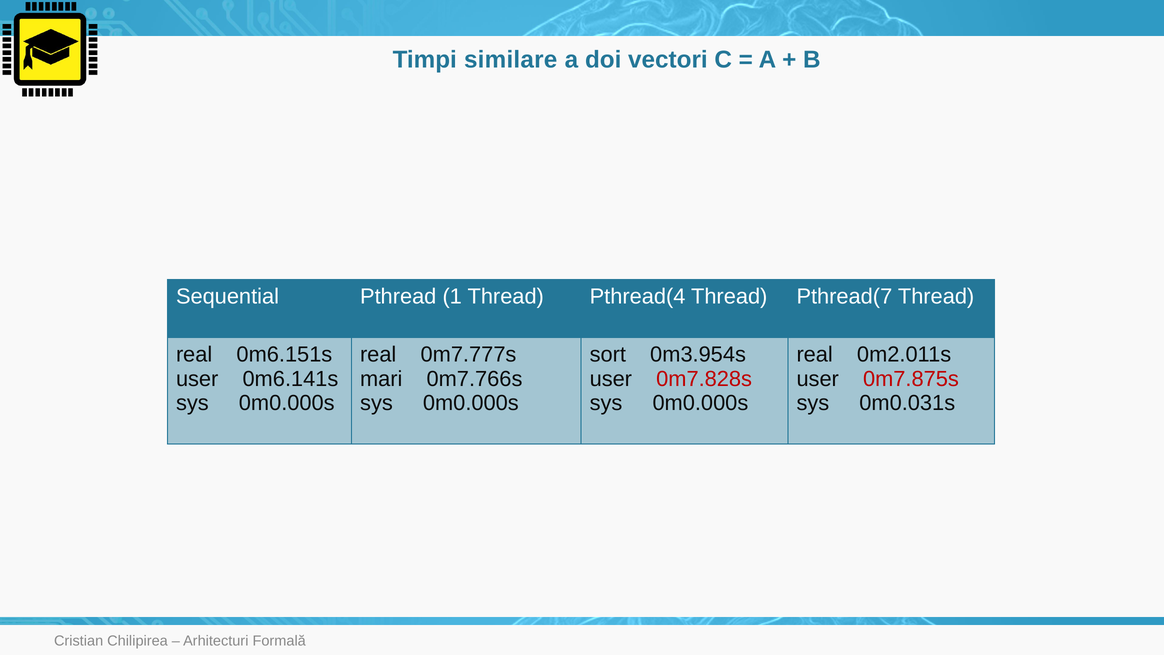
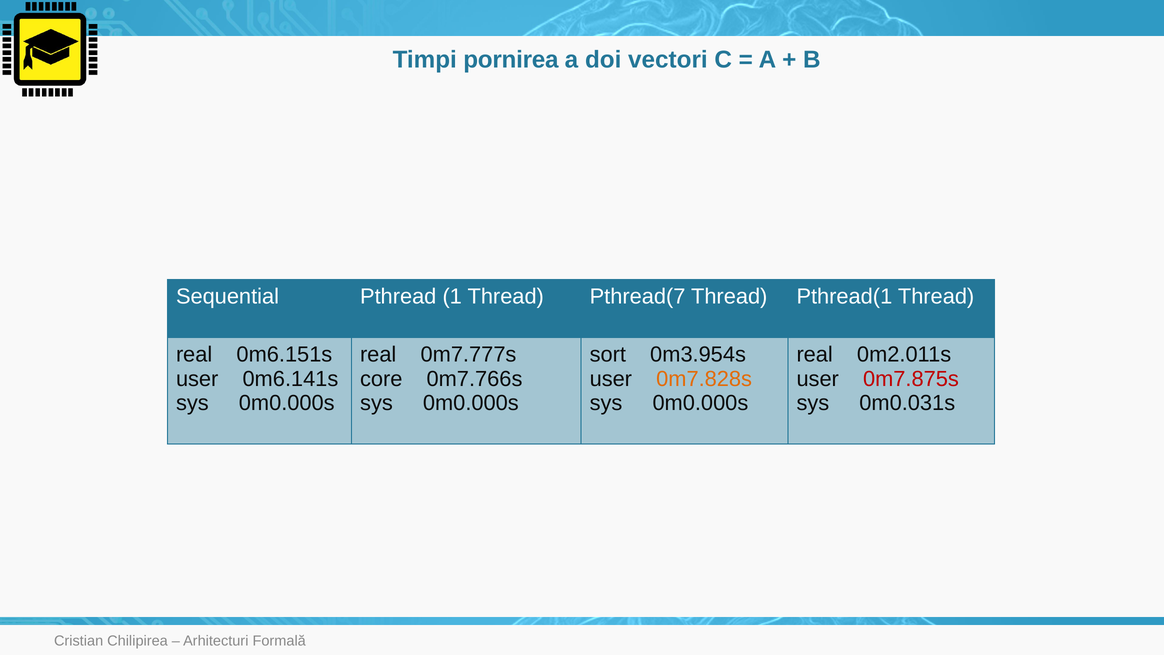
similare: similare -> pornirea
Pthread(4: Pthread(4 -> Pthread(7
Pthread(7: Pthread(7 -> Pthread(1
mari: mari -> core
0m7.828s colour: red -> orange
